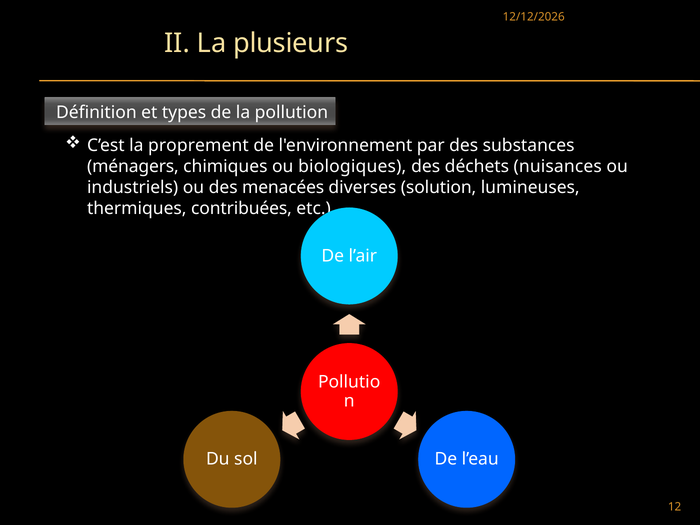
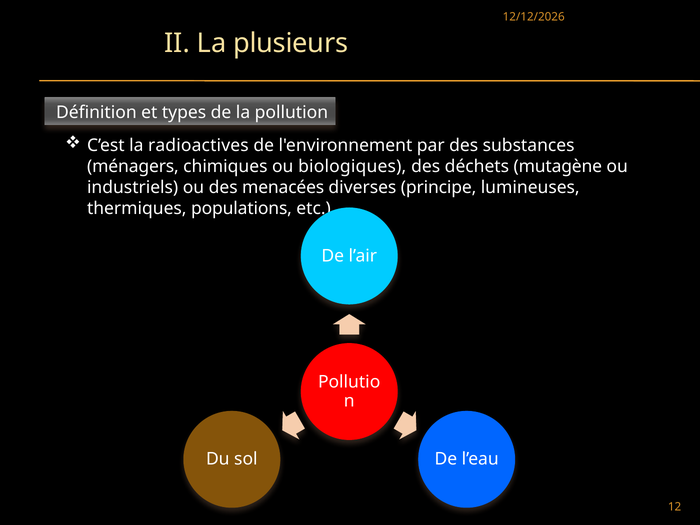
proprement: proprement -> radioactives
nuisances: nuisances -> mutagène
solution: solution -> principe
contribuées: contribuées -> populations
